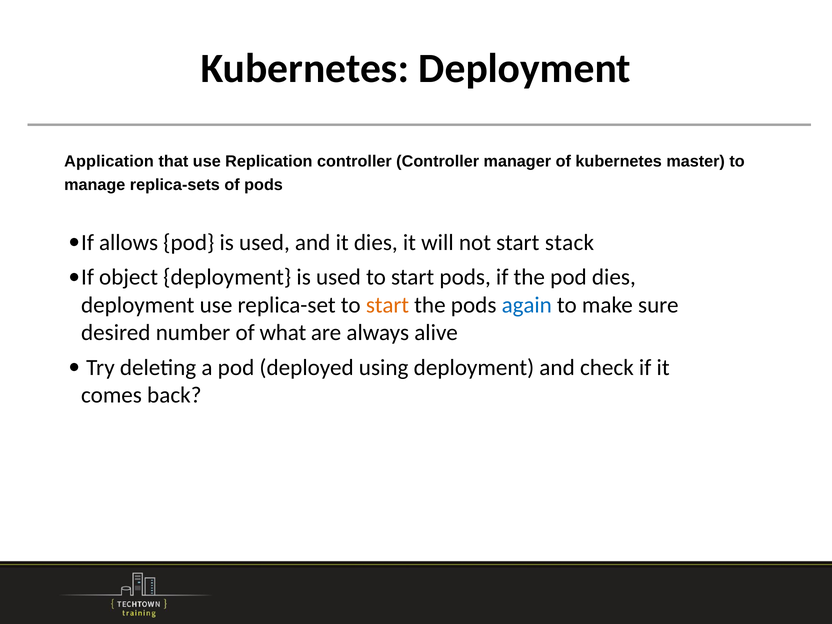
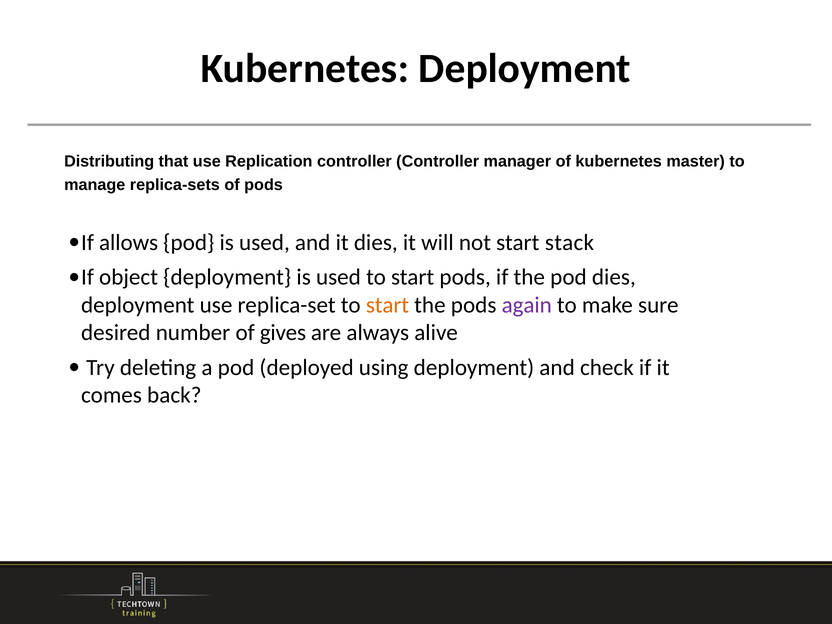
Application: Application -> Distributing
again colour: blue -> purple
what: what -> gives
